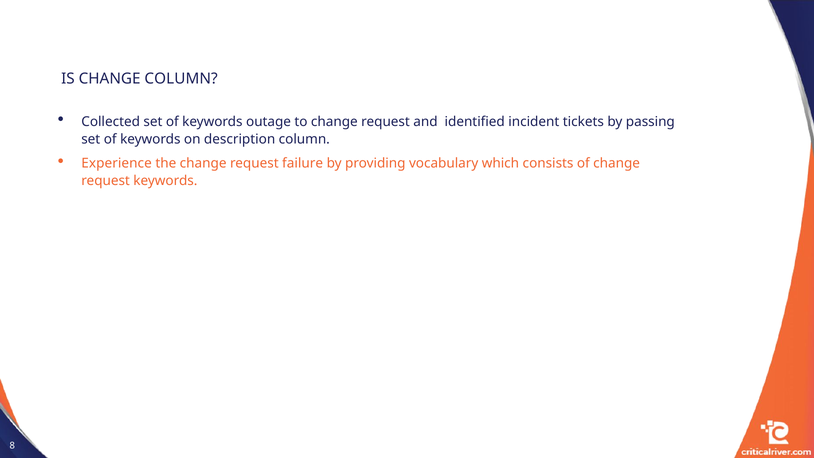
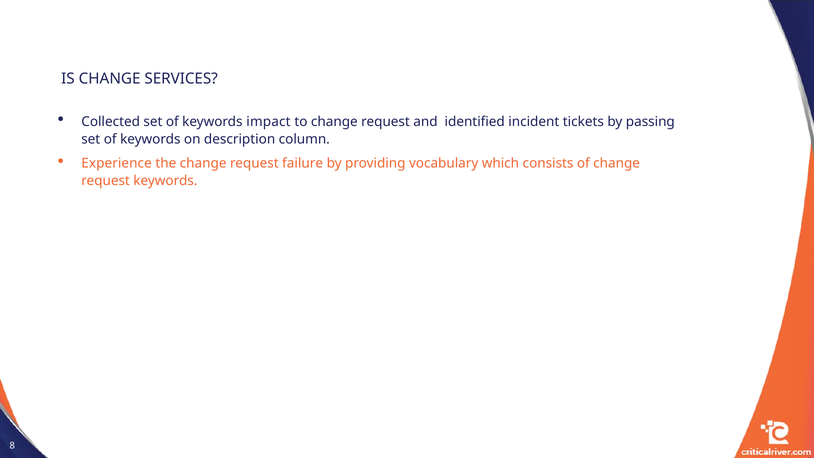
CHANGE COLUMN: COLUMN -> SERVICES
outage: outage -> impact
